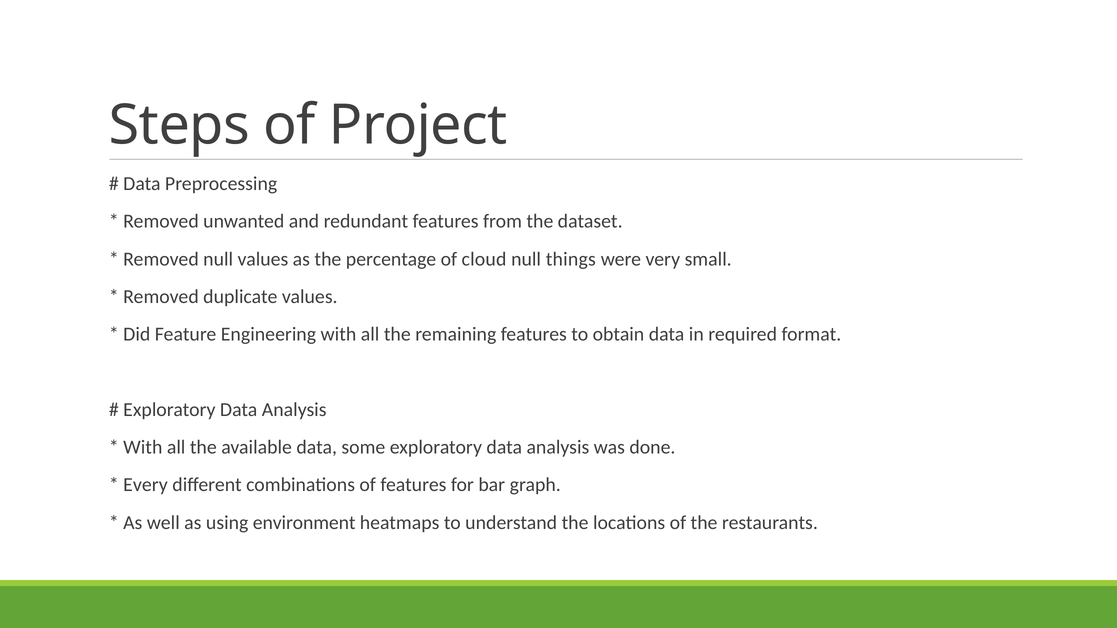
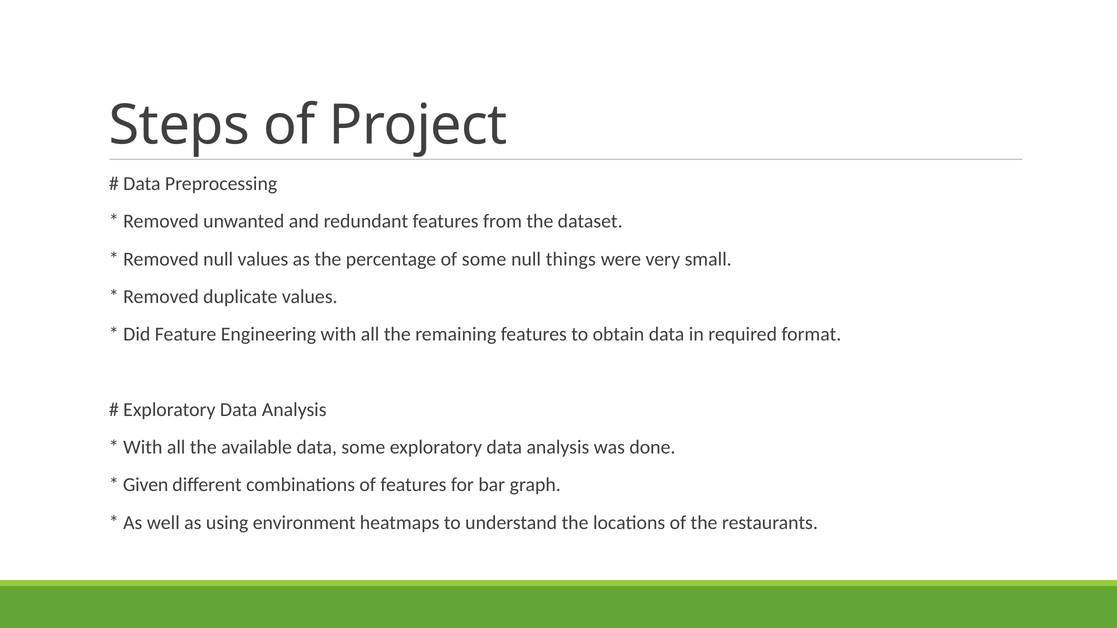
of cloud: cloud -> some
Every: Every -> Given
